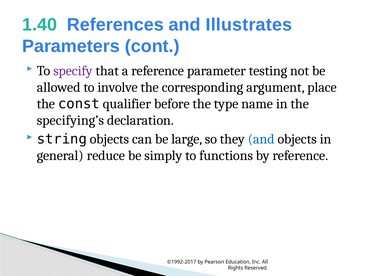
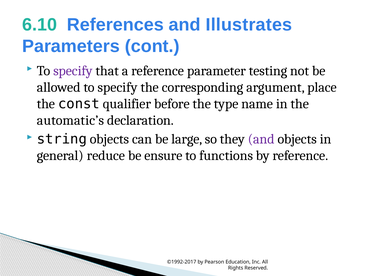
1.40: 1.40 -> 6.10
allowed to involve: involve -> specify
specifying’s: specifying’s -> automatic’s
and at (261, 139) colour: blue -> purple
simply: simply -> ensure
